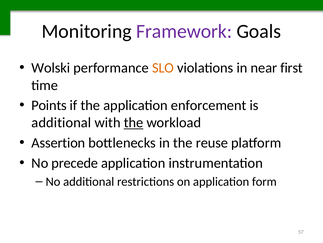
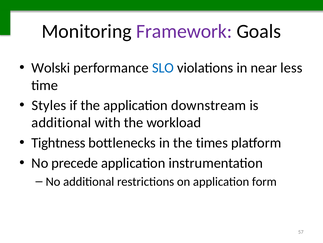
SLO colour: orange -> blue
first: first -> less
Points: Points -> Styles
enforcement: enforcement -> downstream
the at (134, 122) underline: present -> none
Assertion: Assertion -> Tightness
reuse: reuse -> times
